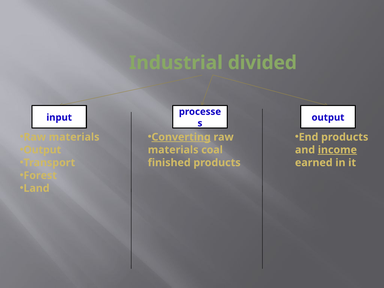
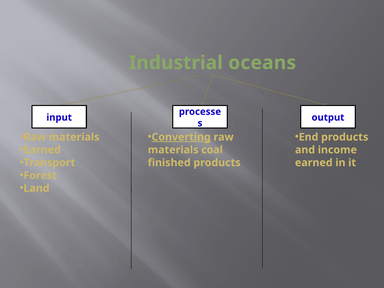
divided: divided -> oceans
Output at (42, 150): Output -> Earned
income underline: present -> none
